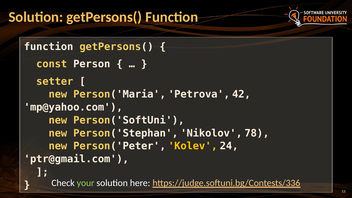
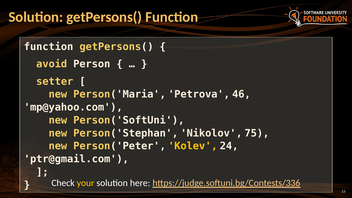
const: const -> avoid
42: 42 -> 46
78: 78 -> 75
your colour: light green -> yellow
